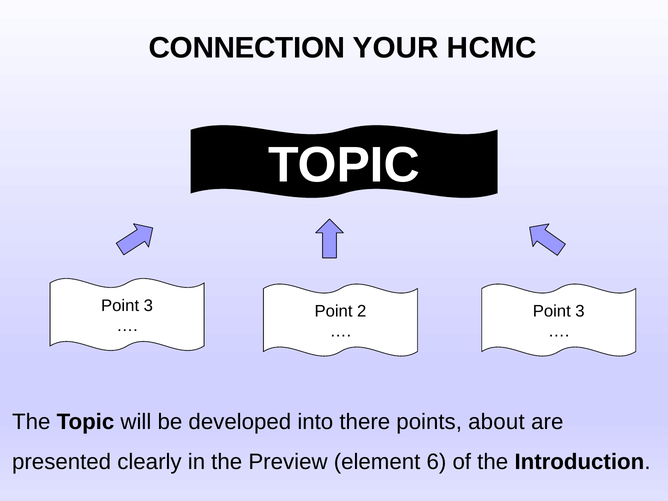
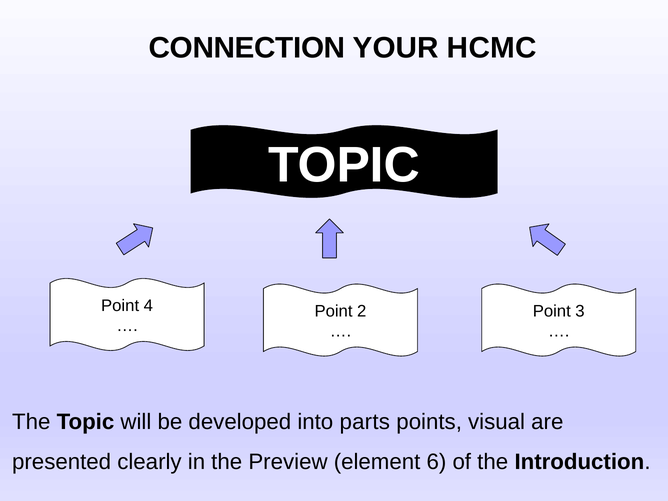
3 at (148, 306): 3 -> 4
there: there -> parts
about: about -> visual
